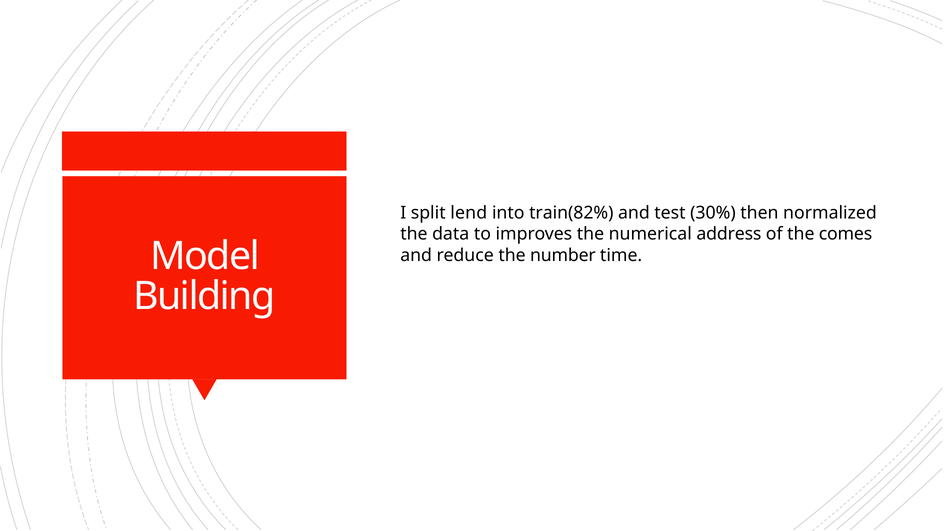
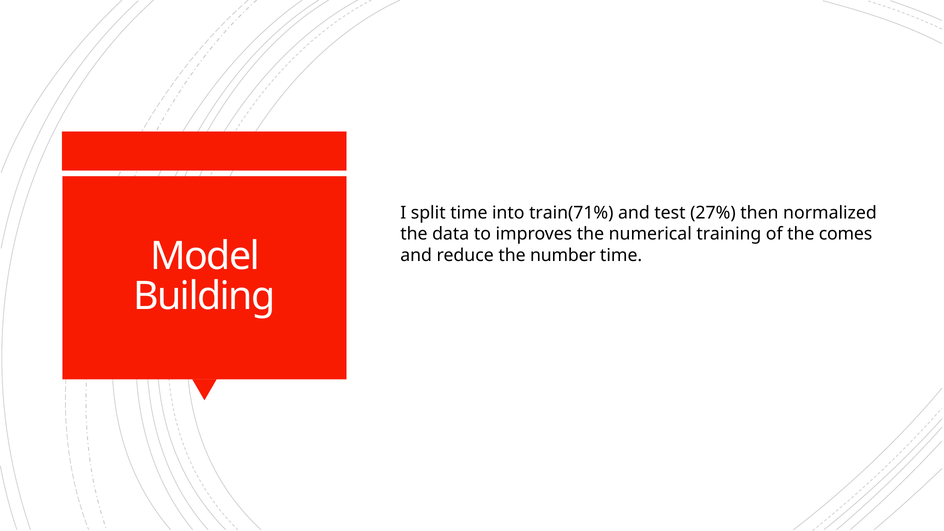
split lend: lend -> time
train(82%: train(82% -> train(71%
30%: 30% -> 27%
address: address -> training
